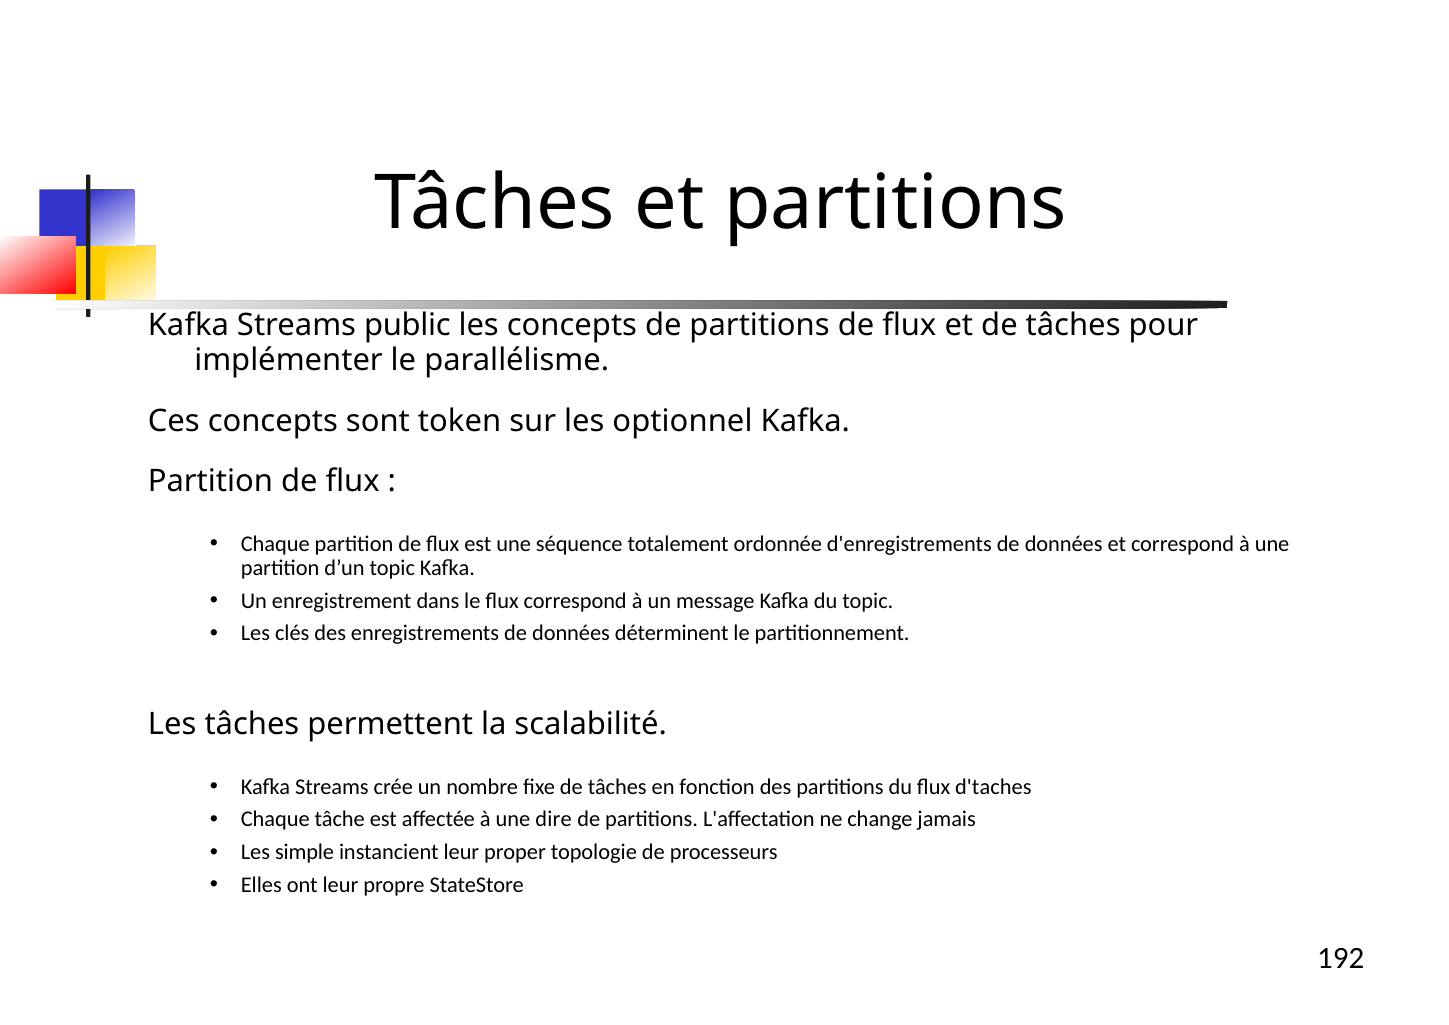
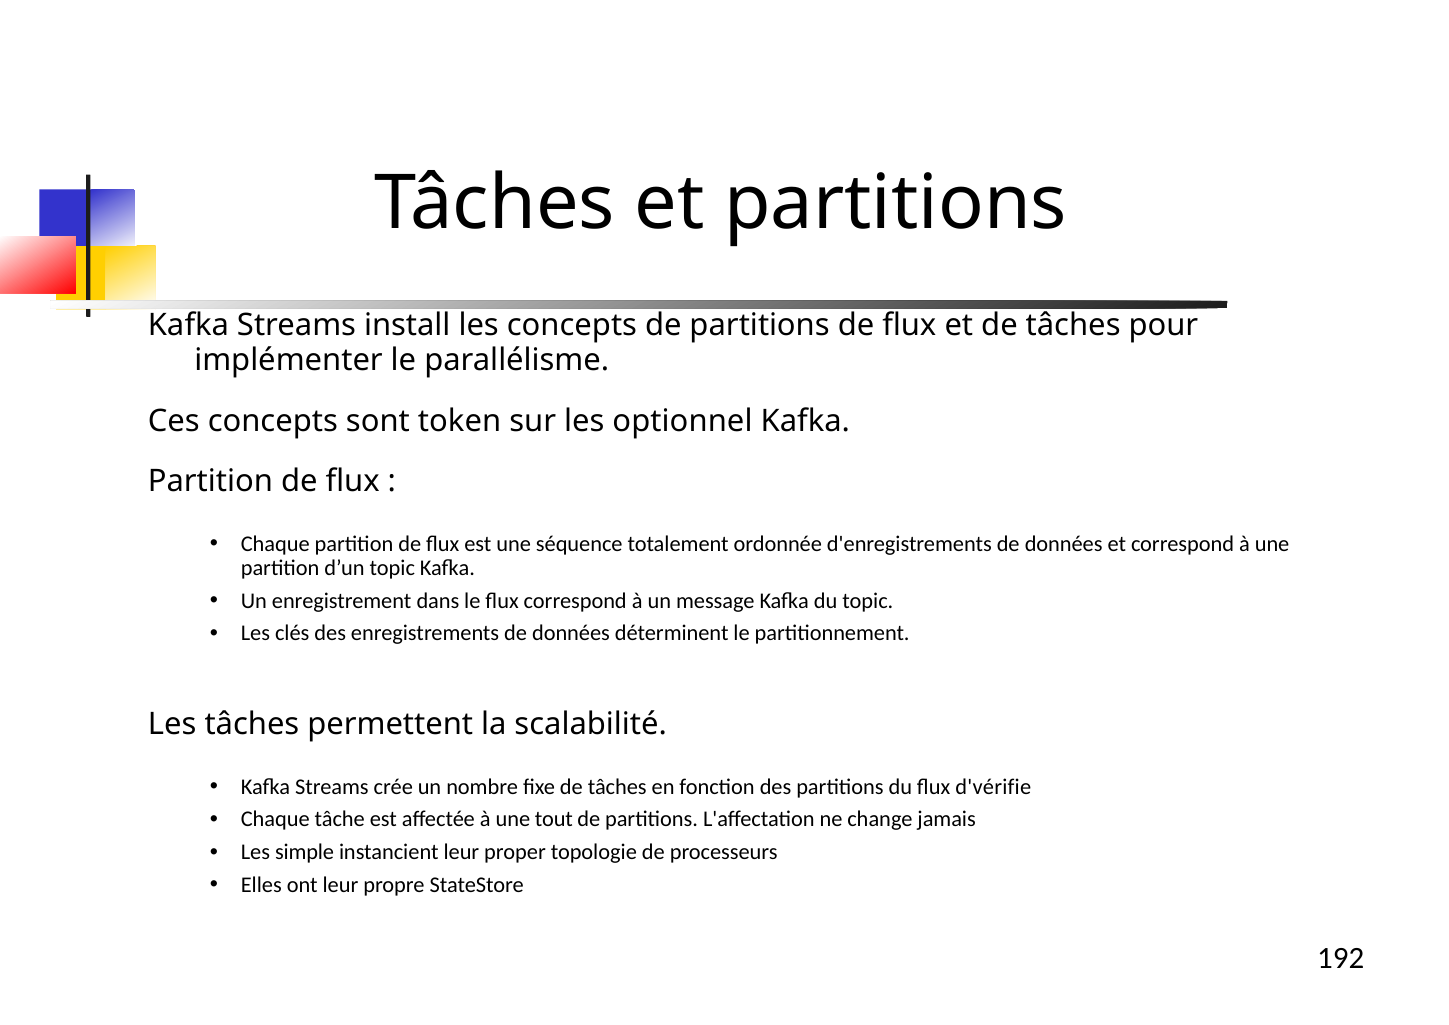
public: public -> install
d'taches: d'taches -> d'vérifie
dire: dire -> tout
